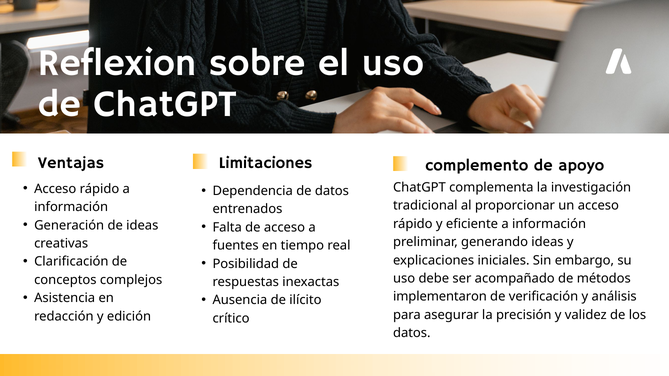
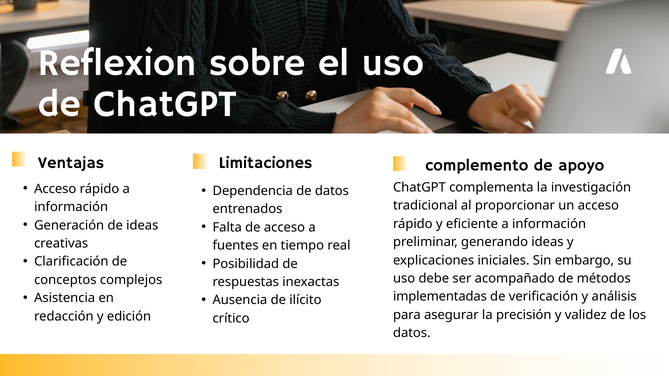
implementaron: implementaron -> implementadas
